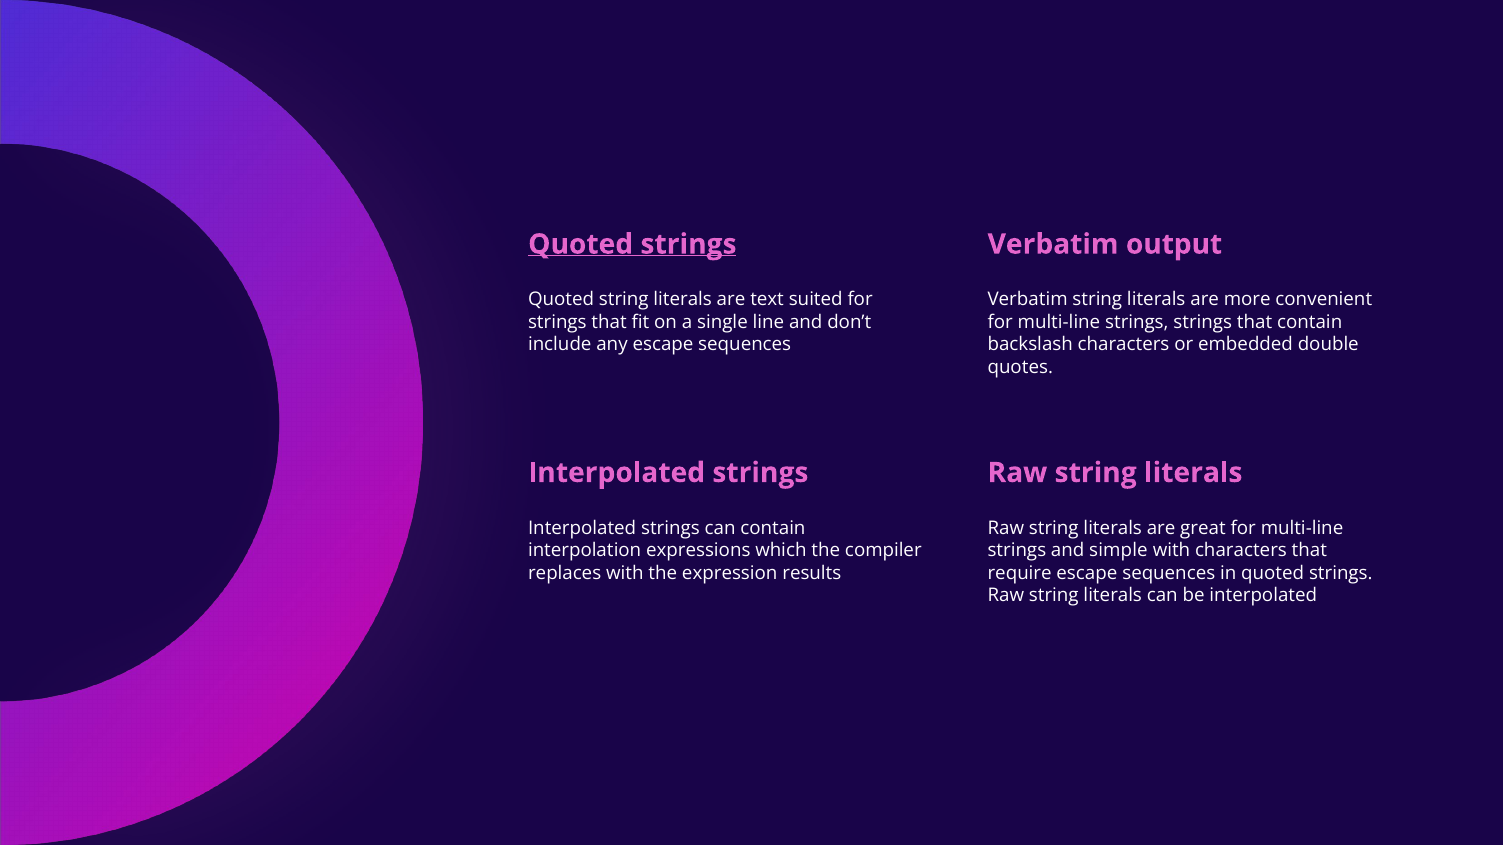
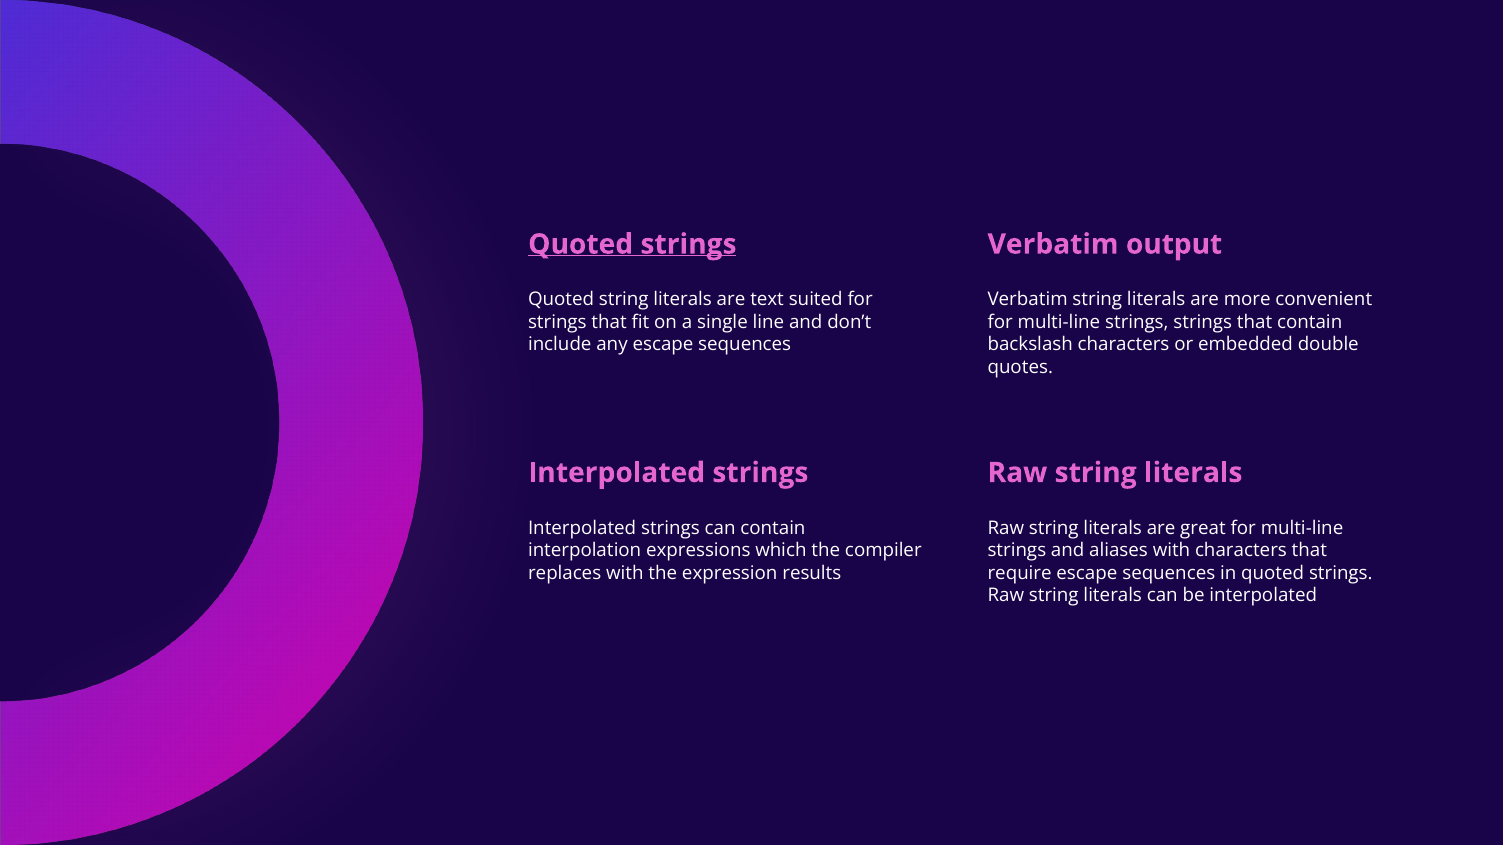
simple: simple -> aliases
